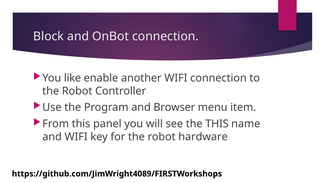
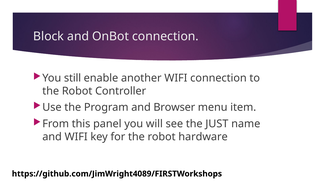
like: like -> still
the THIS: THIS -> JUST
